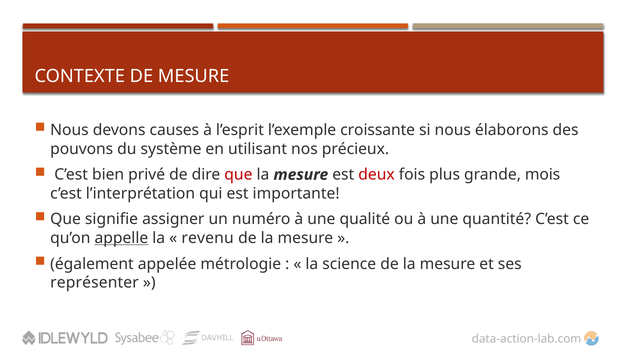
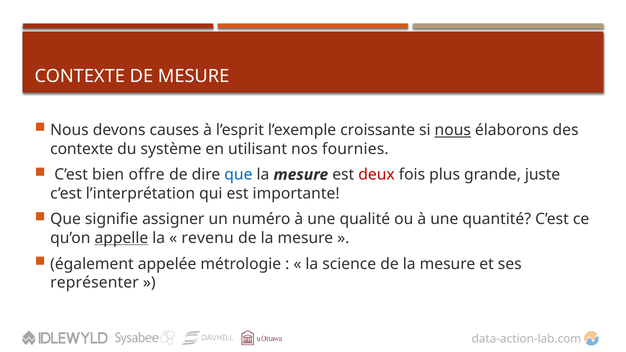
nous at (453, 130) underline: none -> present
pouvons at (82, 149): pouvons -> contexte
précieux: précieux -> fournies
privé: privé -> offre
que at (238, 175) colour: red -> blue
mois: mois -> juste
